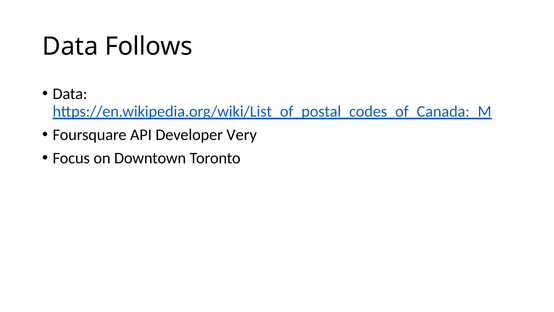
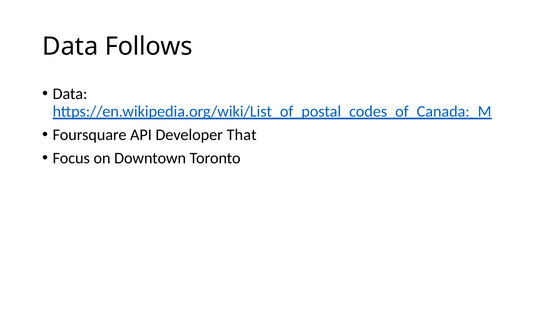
Very: Very -> That
